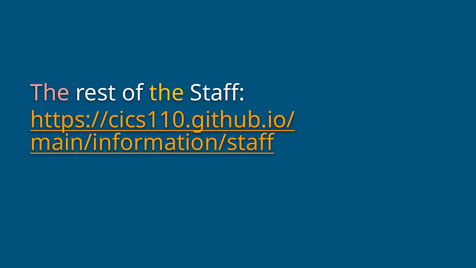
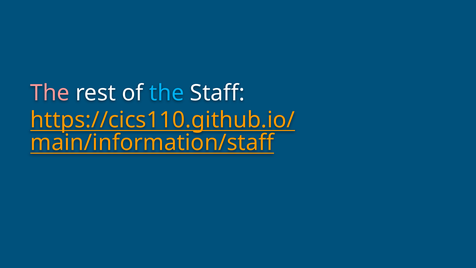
the at (167, 93) colour: yellow -> light blue
